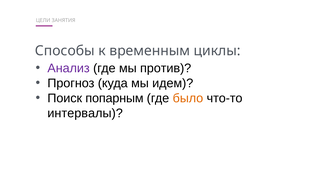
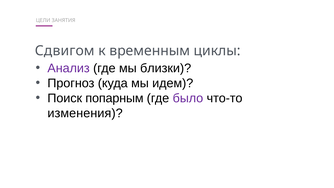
Способы: Способы -> Сдвигом
против: против -> близки
было colour: orange -> purple
интервалы: интервалы -> изменения
